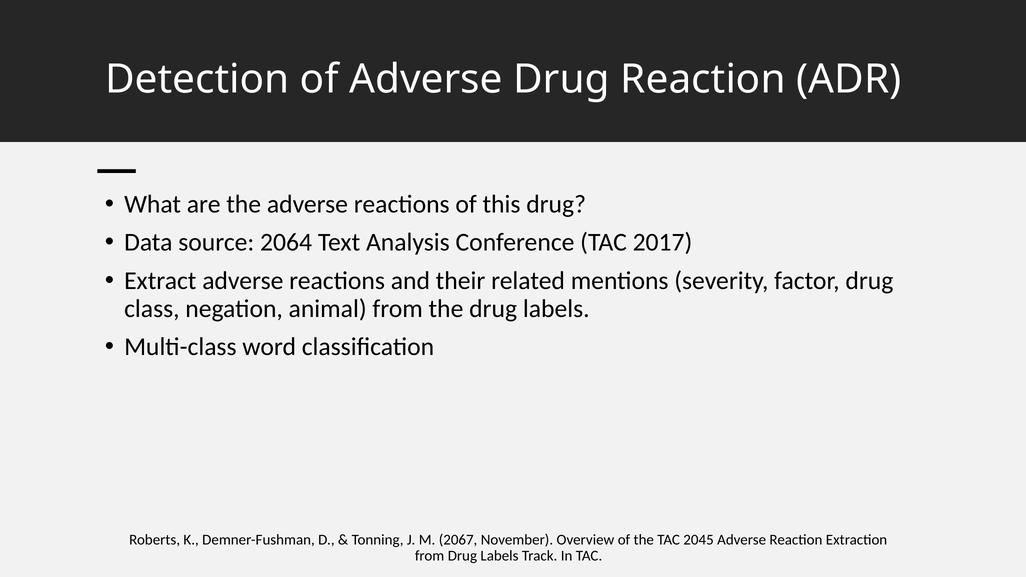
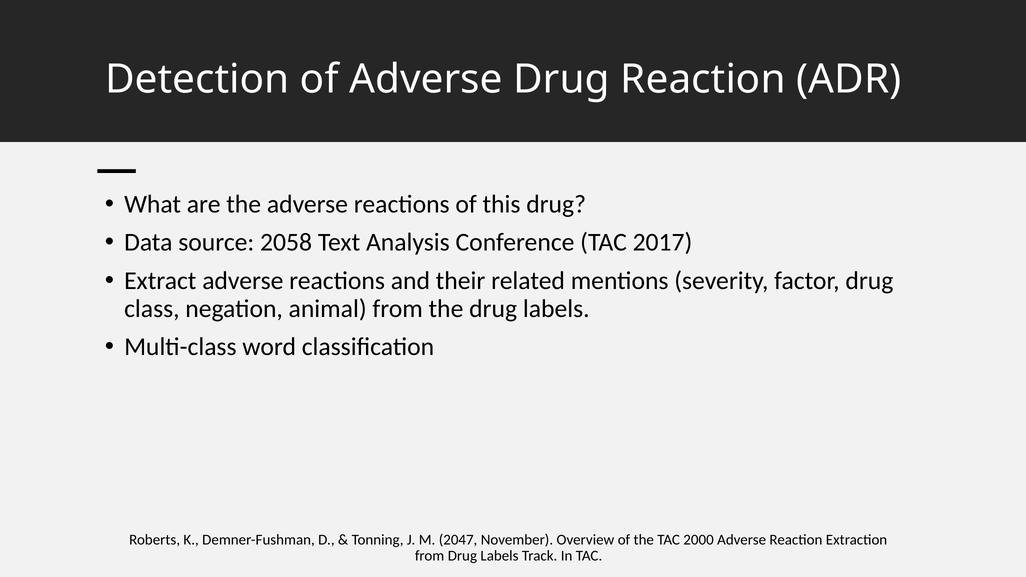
2064: 2064 -> 2058
2067: 2067 -> 2047
2045: 2045 -> 2000
